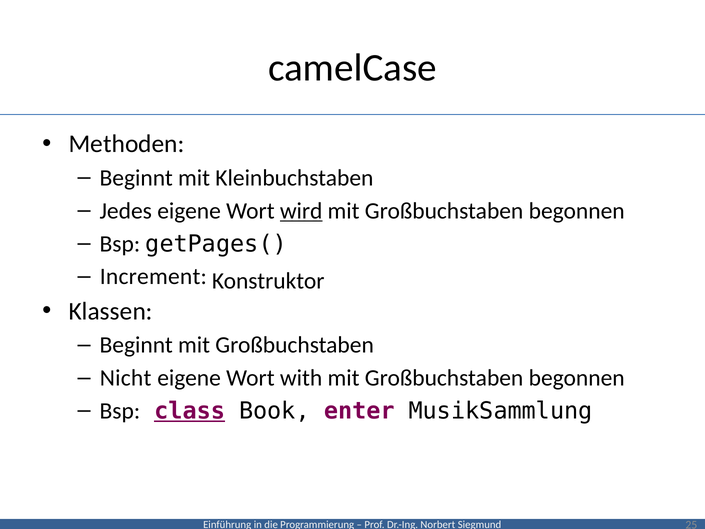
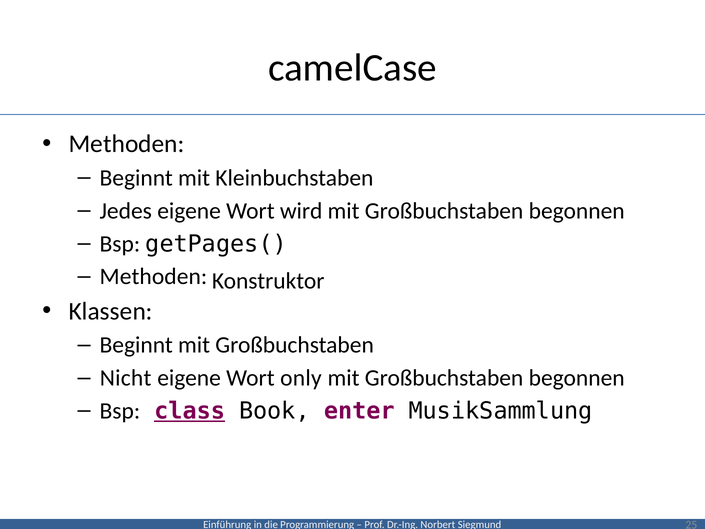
wird underline: present -> none
Increment at (153, 277): Increment -> Methoden
with: with -> only
